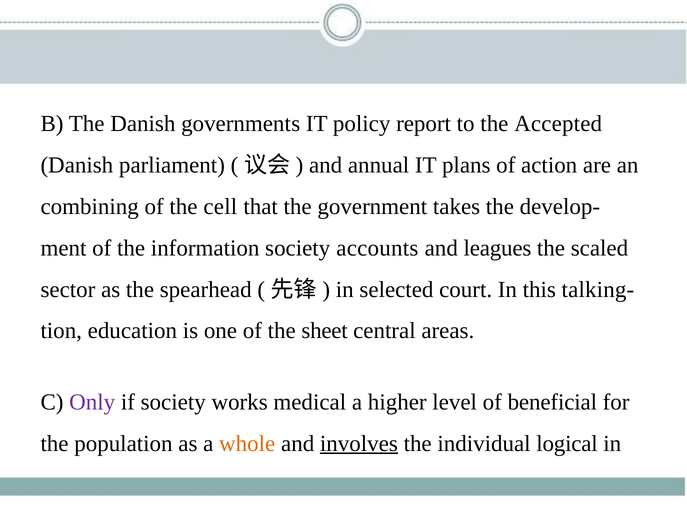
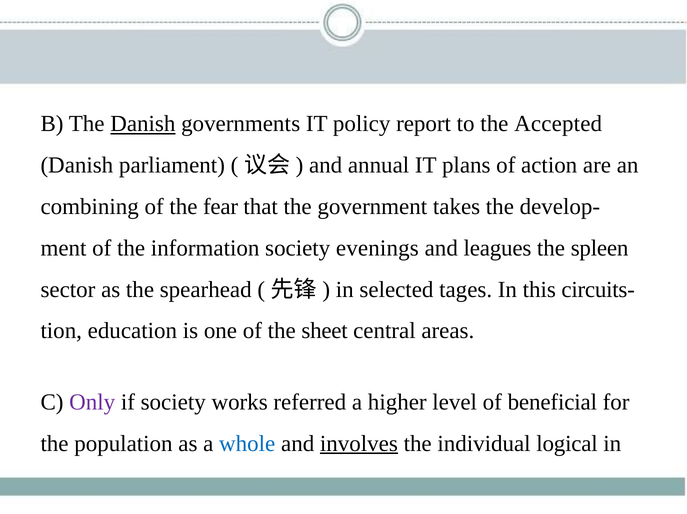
Danish at (143, 124) underline: none -> present
cell: cell -> fear
accounts: accounts -> evenings
scaled: scaled -> spleen
court: court -> tages
talking-: talking- -> circuits-
medical: medical -> referred
whole colour: orange -> blue
